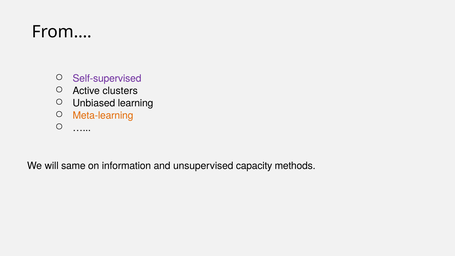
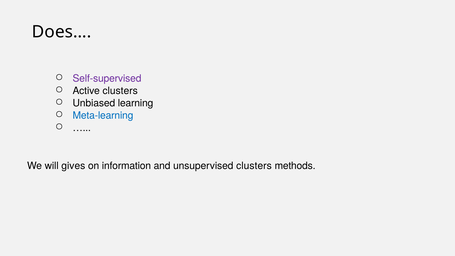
From…: From… -> Does…
Meta-learning colour: orange -> blue
same: same -> gives
unsupervised capacity: capacity -> clusters
